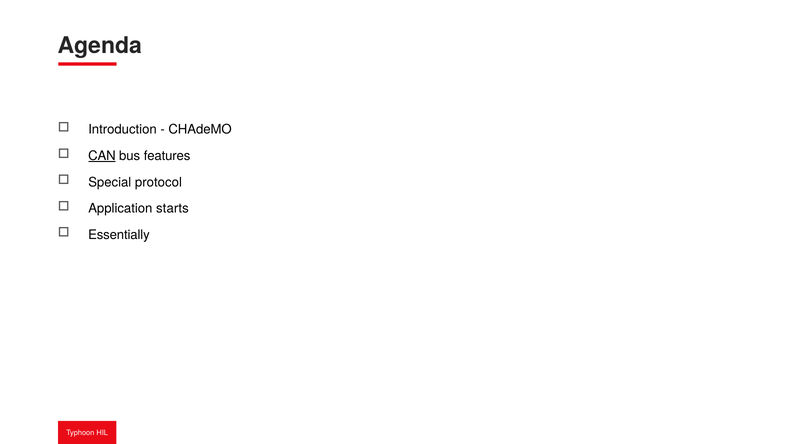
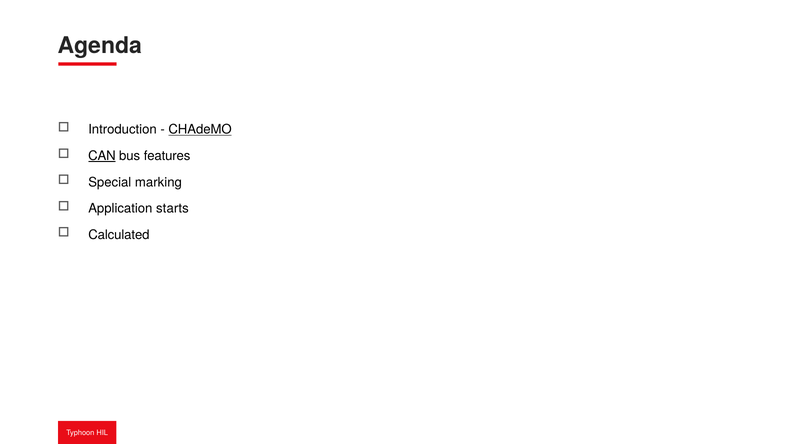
CHAdeMO underline: none -> present
protocol: protocol -> marking
Essentially: Essentially -> Calculated
